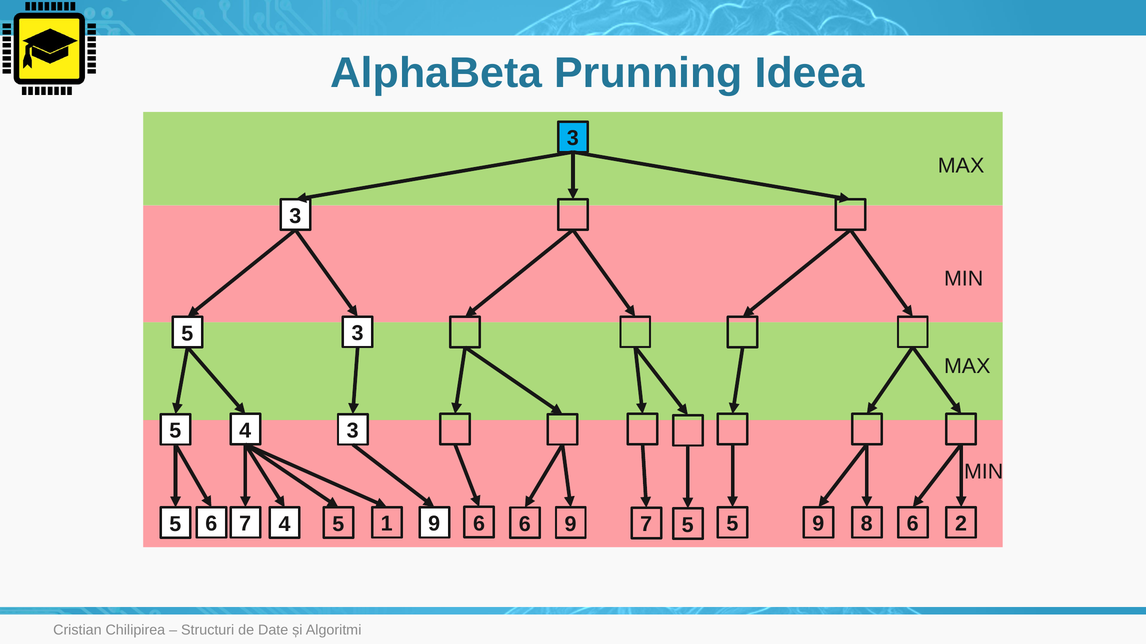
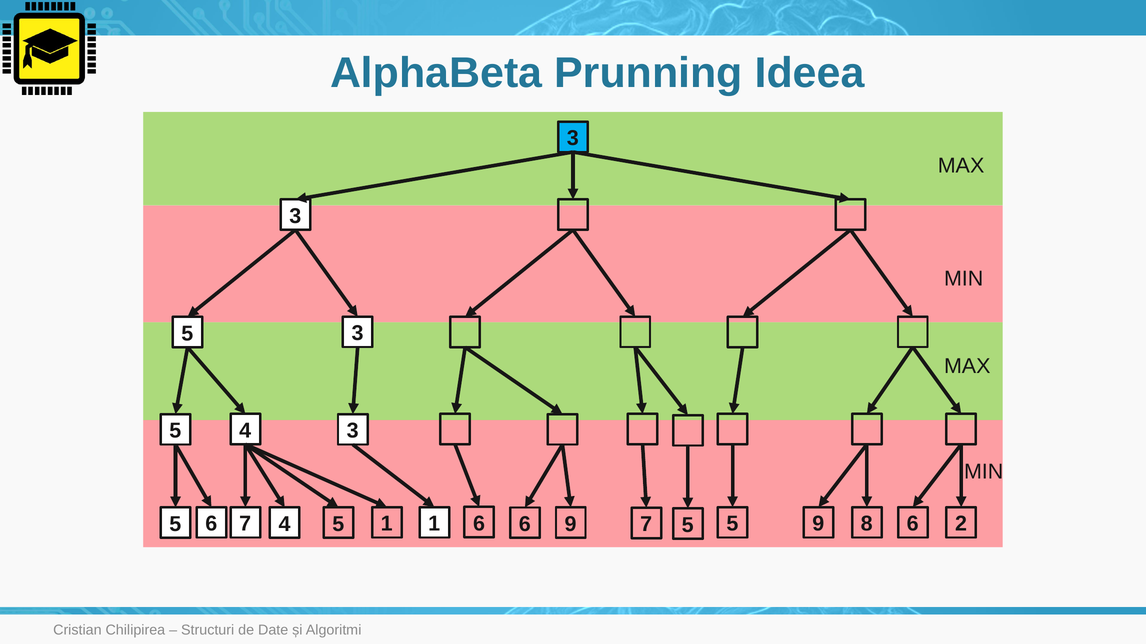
7 9: 9 -> 1
